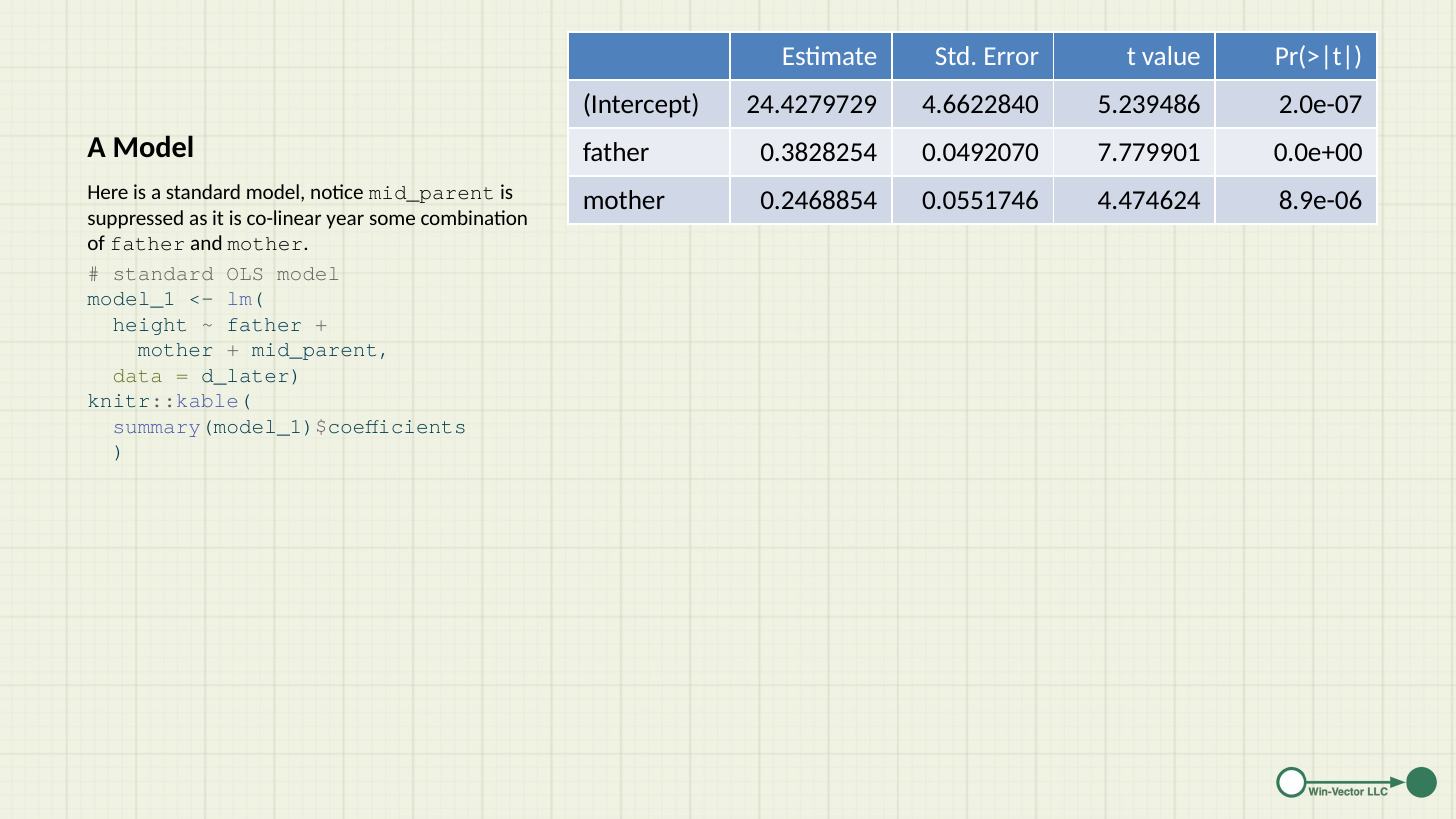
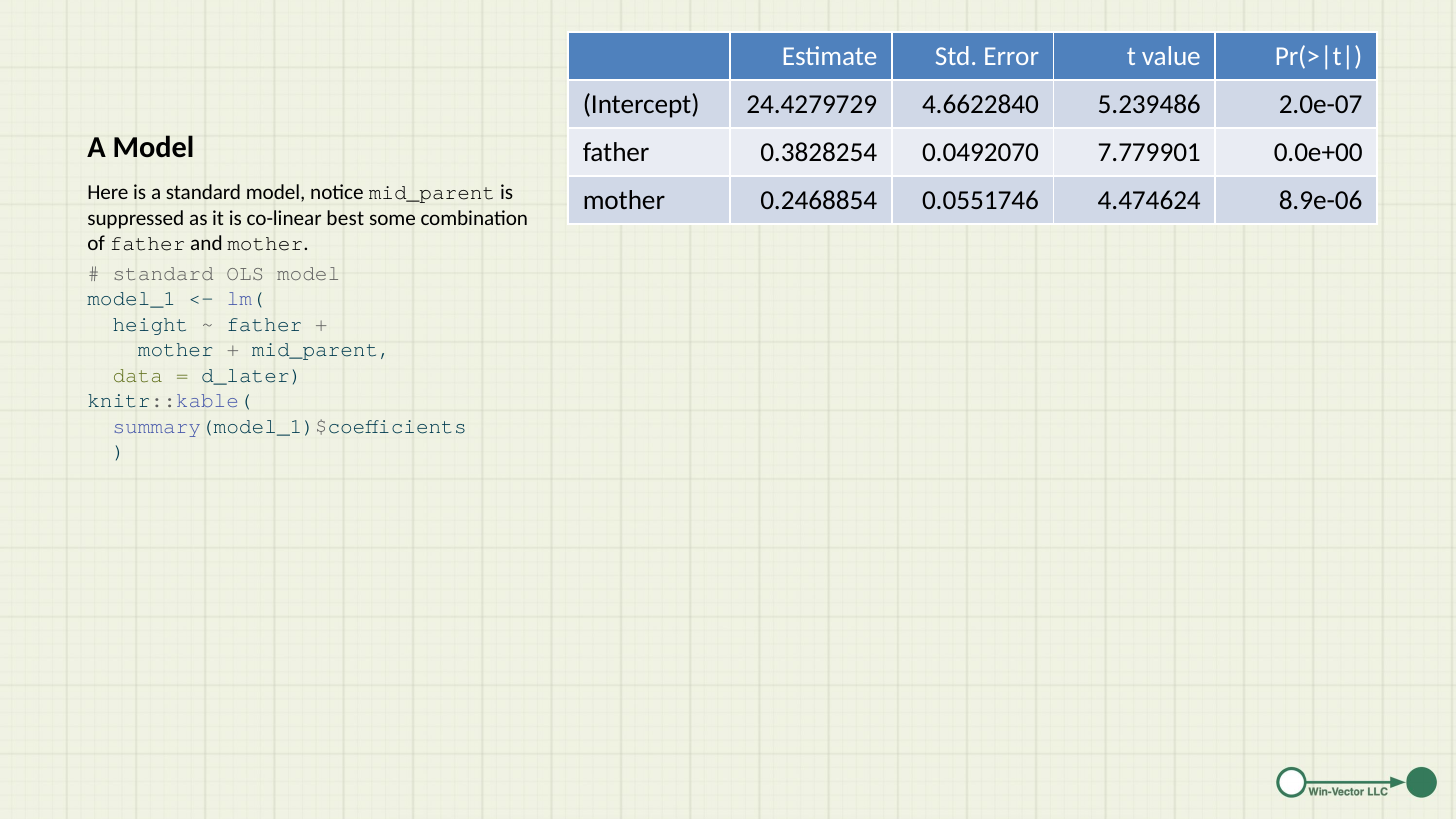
year: year -> best
